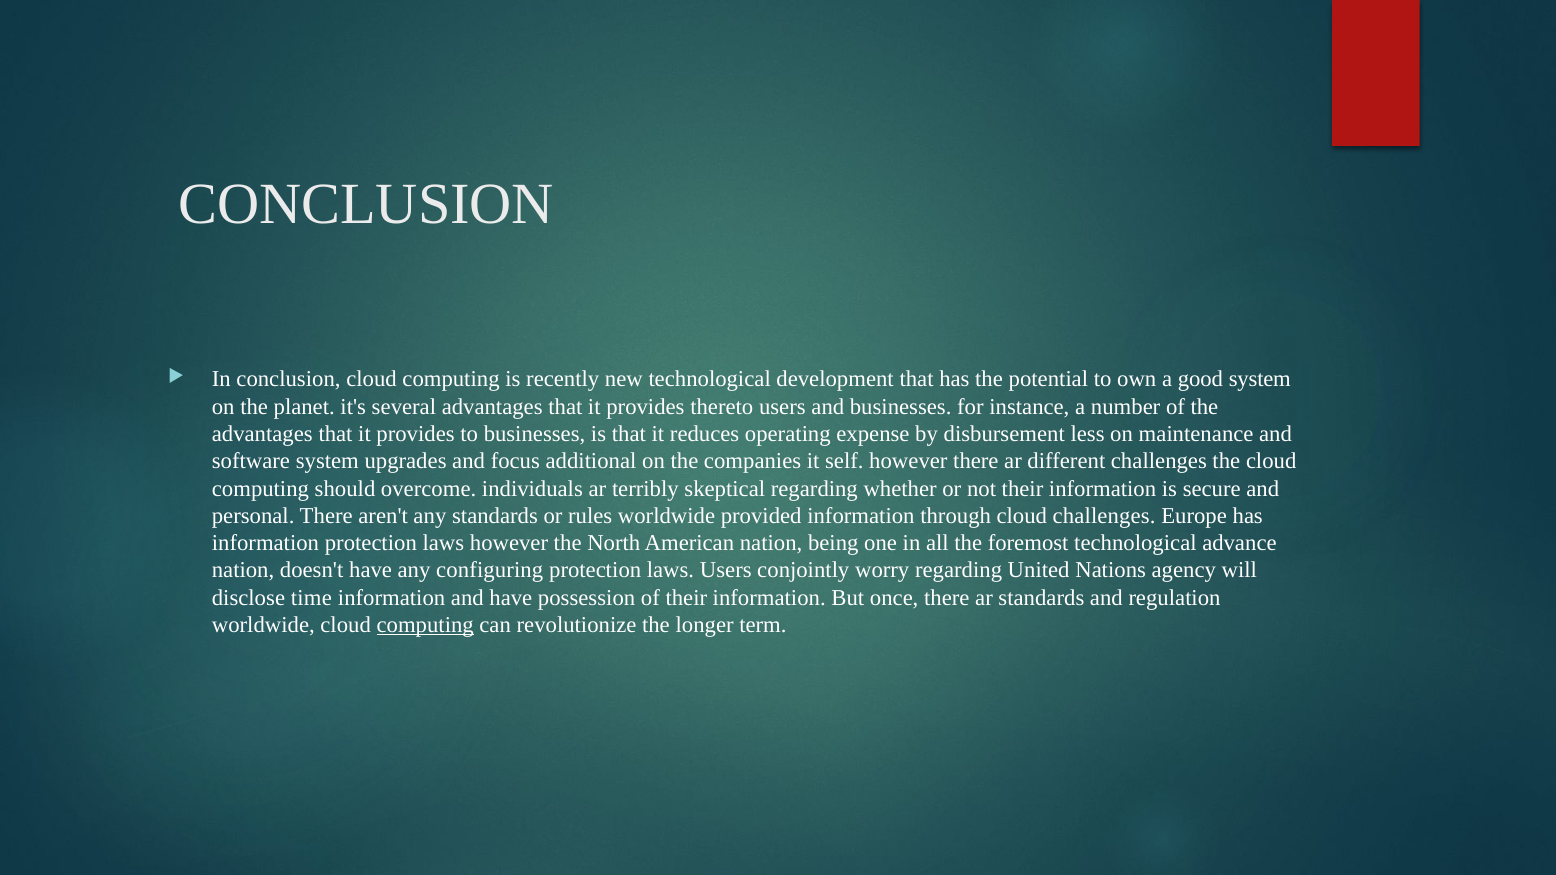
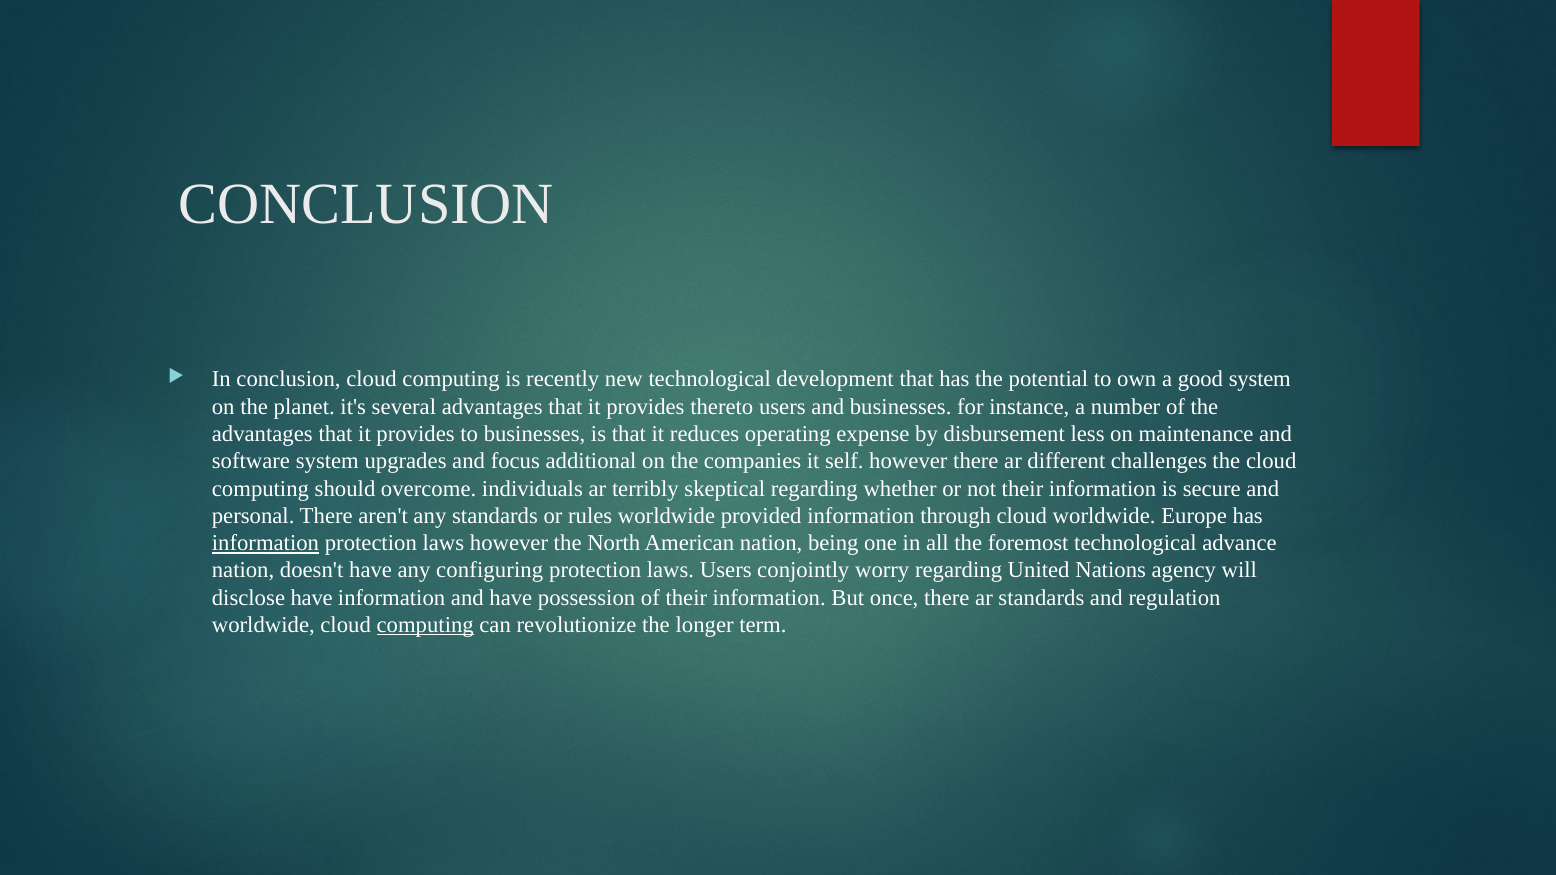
cloud challenges: challenges -> worldwide
information at (265, 543) underline: none -> present
disclose time: time -> have
